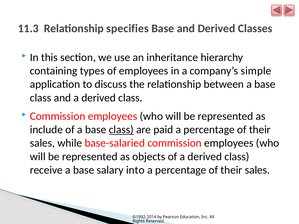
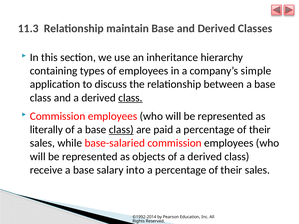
specifies: specifies -> maintain
class at (130, 98) underline: none -> present
include: include -> literally
